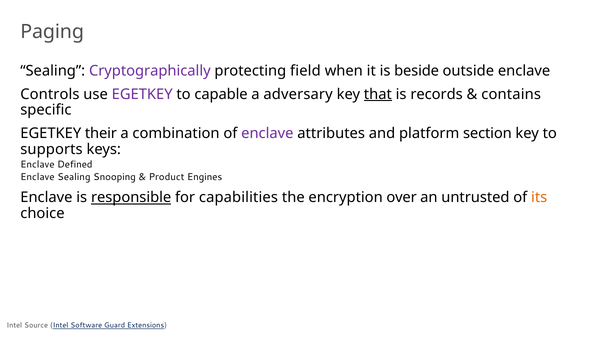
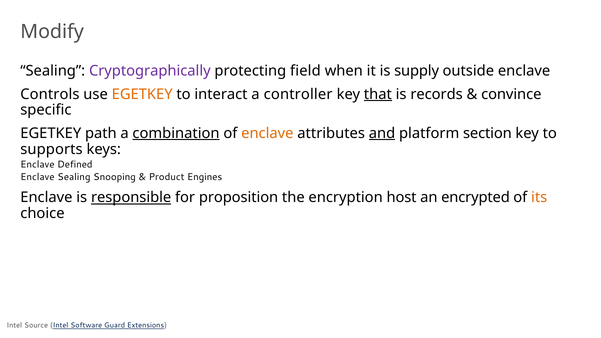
Paging: Paging -> Modify
beside: beside -> supply
EGETKEY at (142, 94) colour: purple -> orange
capable: capable -> interact
adversary: adversary -> controller
contains: contains -> convince
their: their -> path
combination underline: none -> present
enclave at (267, 133) colour: purple -> orange
and underline: none -> present
capabilities: capabilities -> proposition
over: over -> host
untrusted: untrusted -> encrypted
